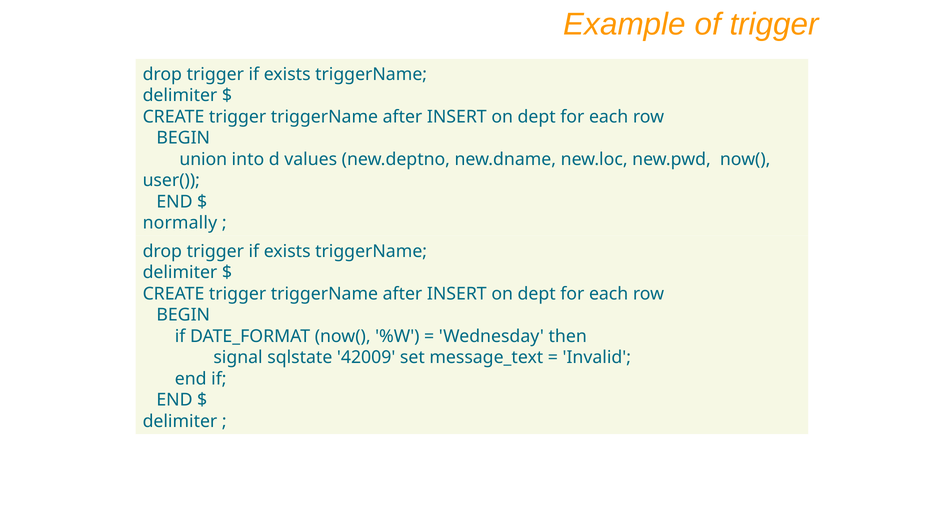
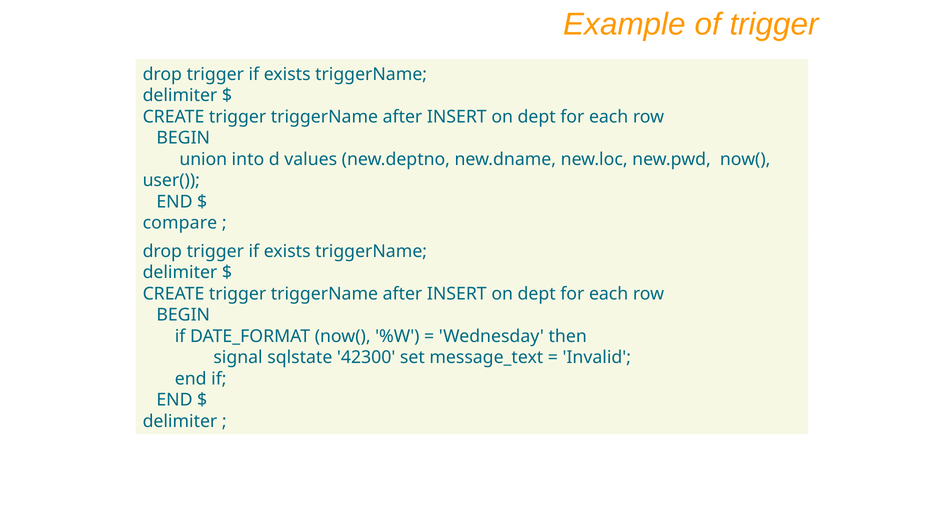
normally: normally -> compare
42009: 42009 -> 42300
